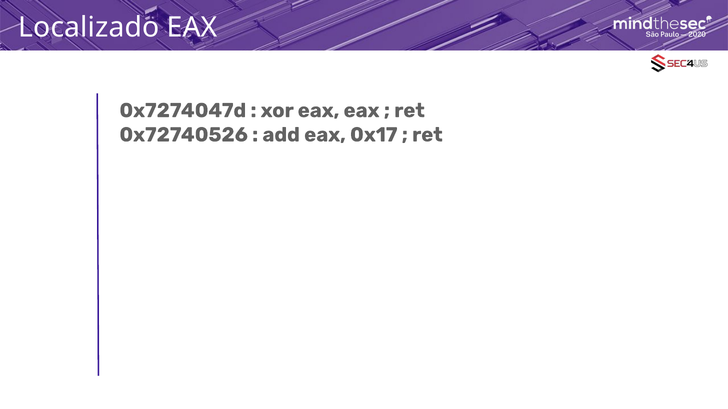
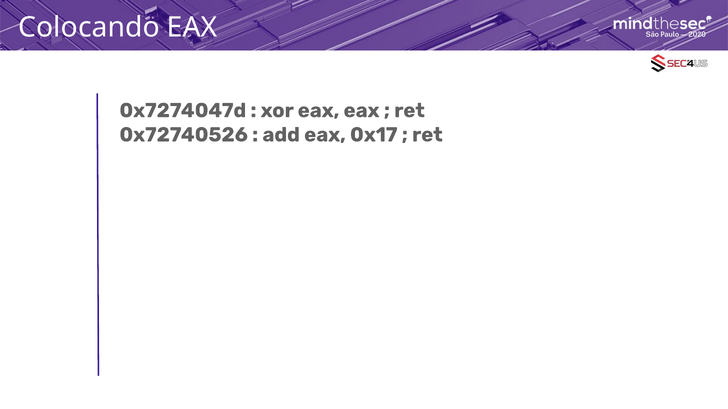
Localizado: Localizado -> Colocando
